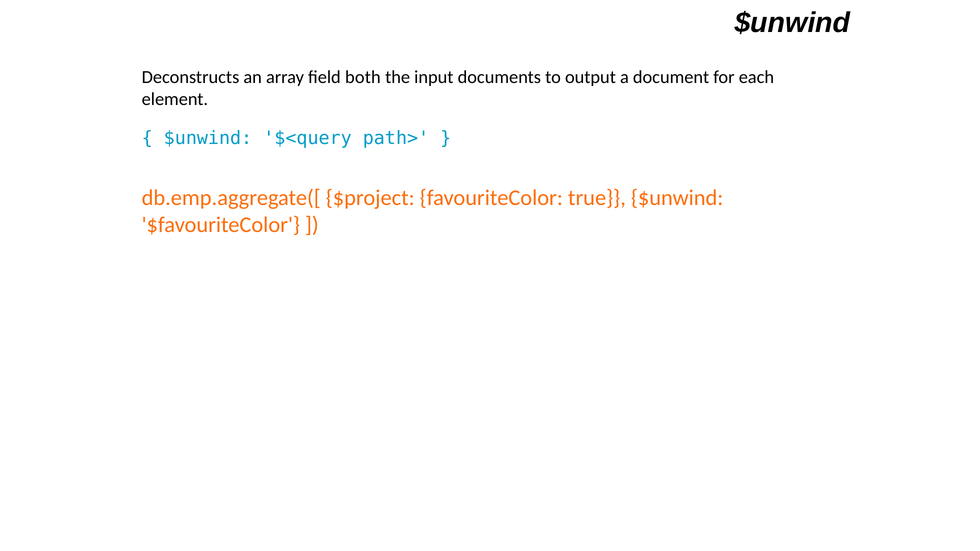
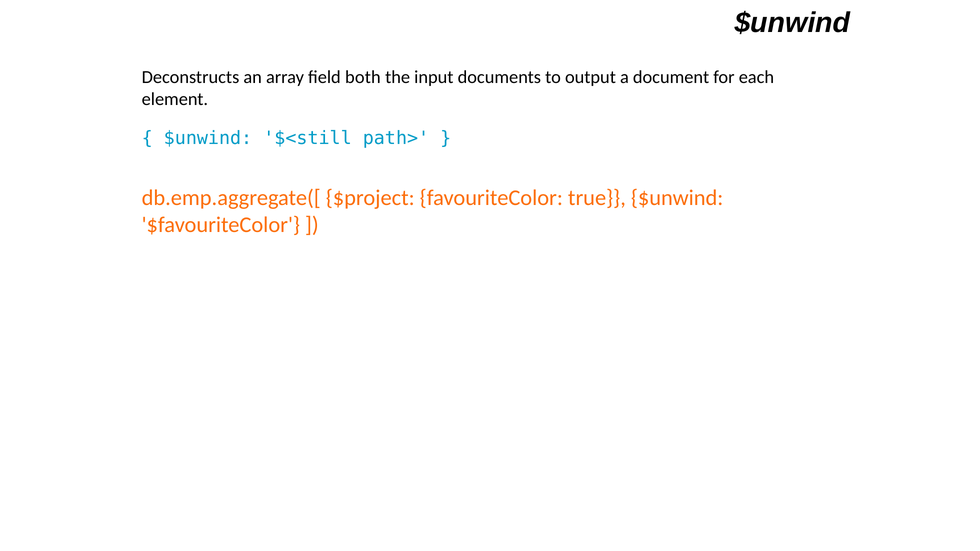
$<query: $<query -> $<still
